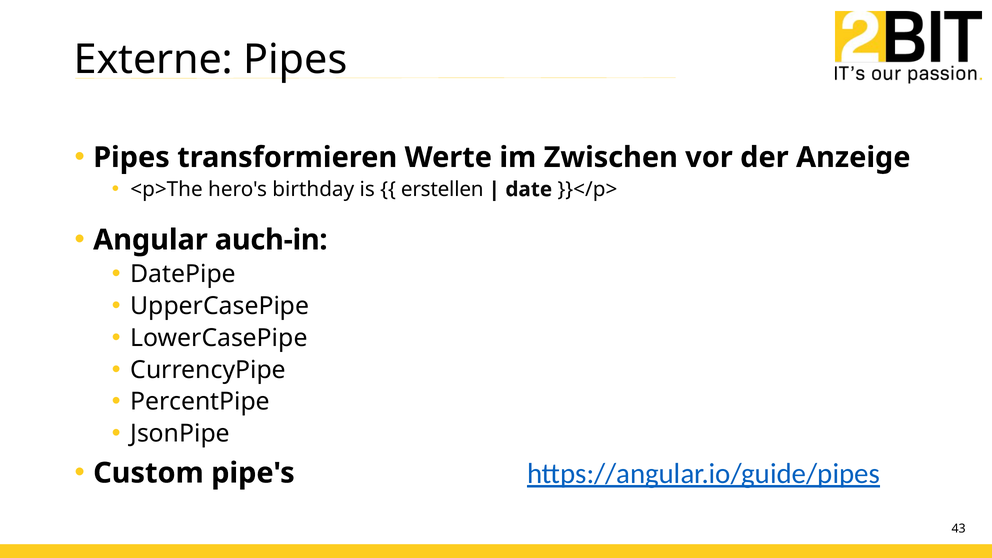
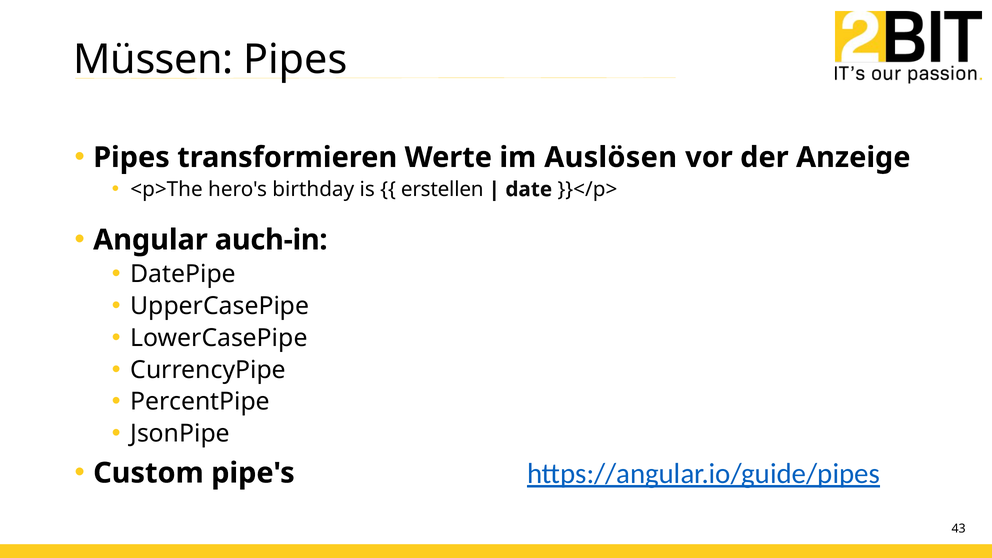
Externe: Externe -> Müssen
Zwischen: Zwischen -> Auslösen
